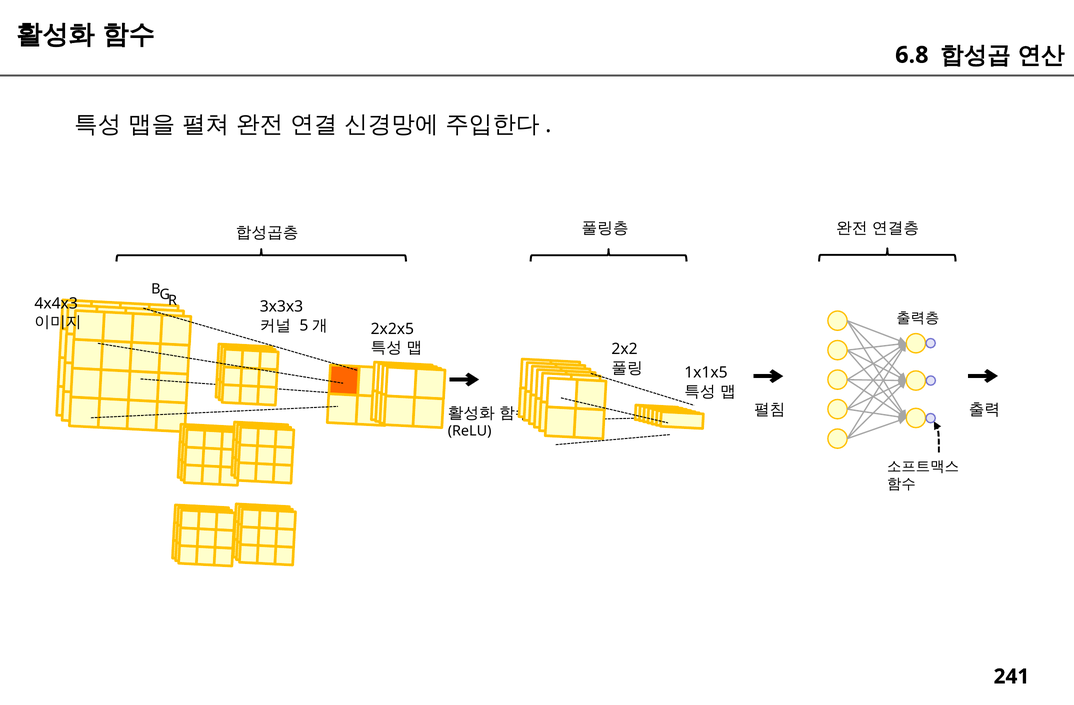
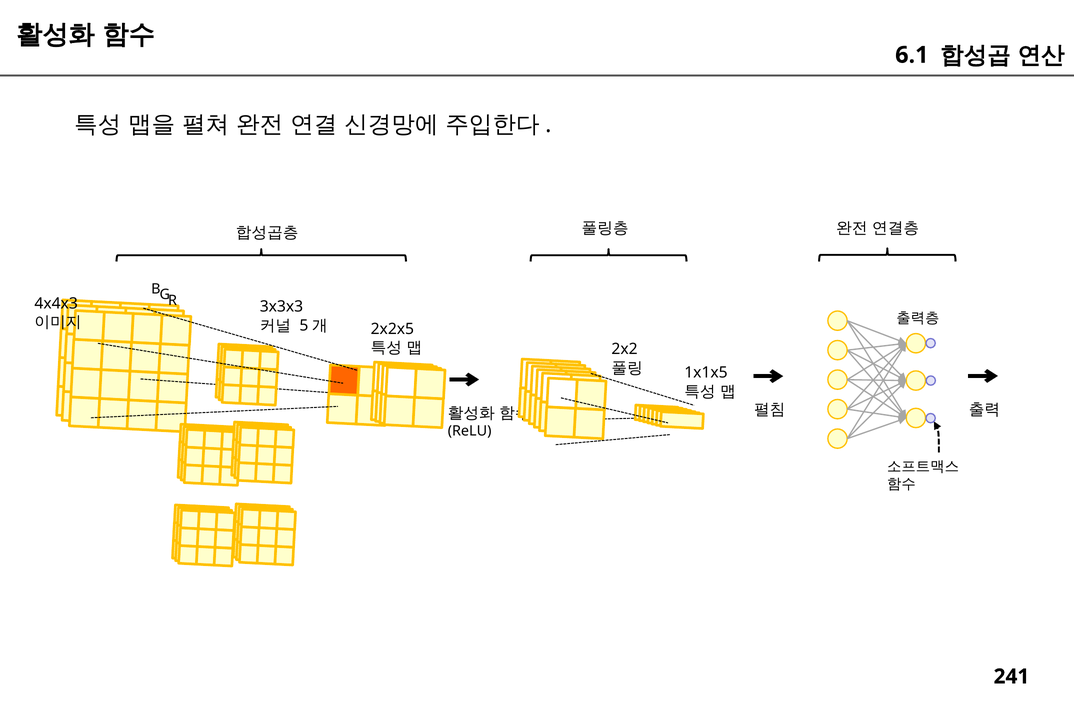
6.8: 6.8 -> 6.1
